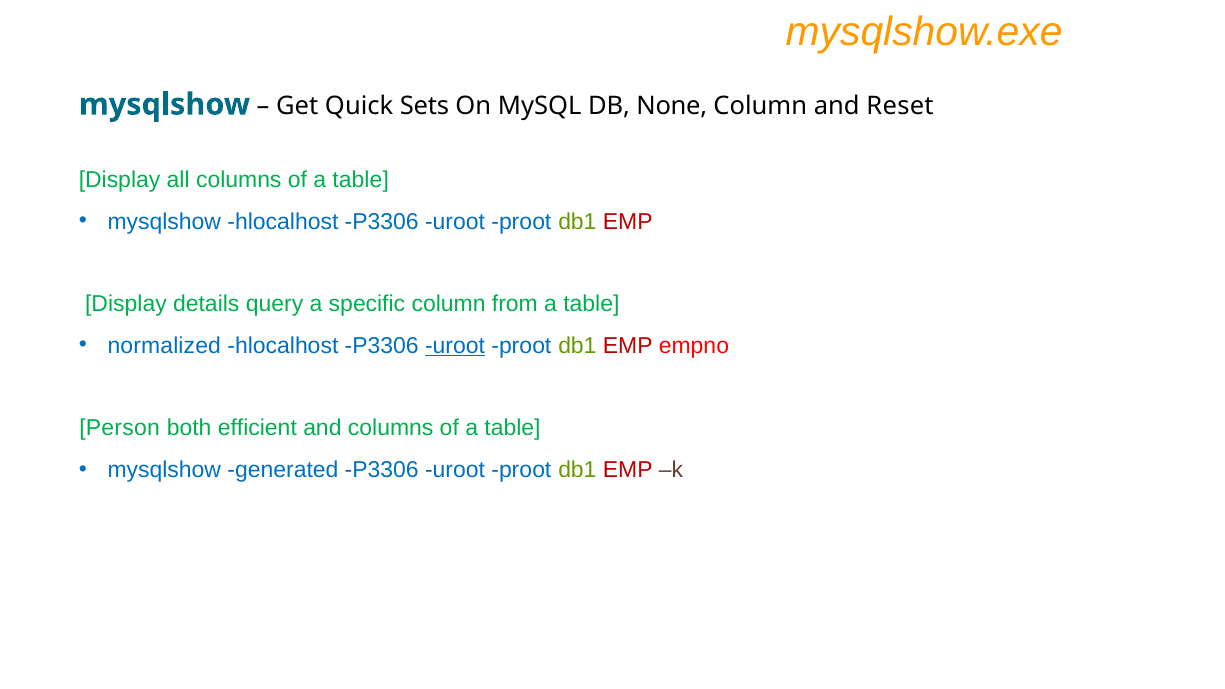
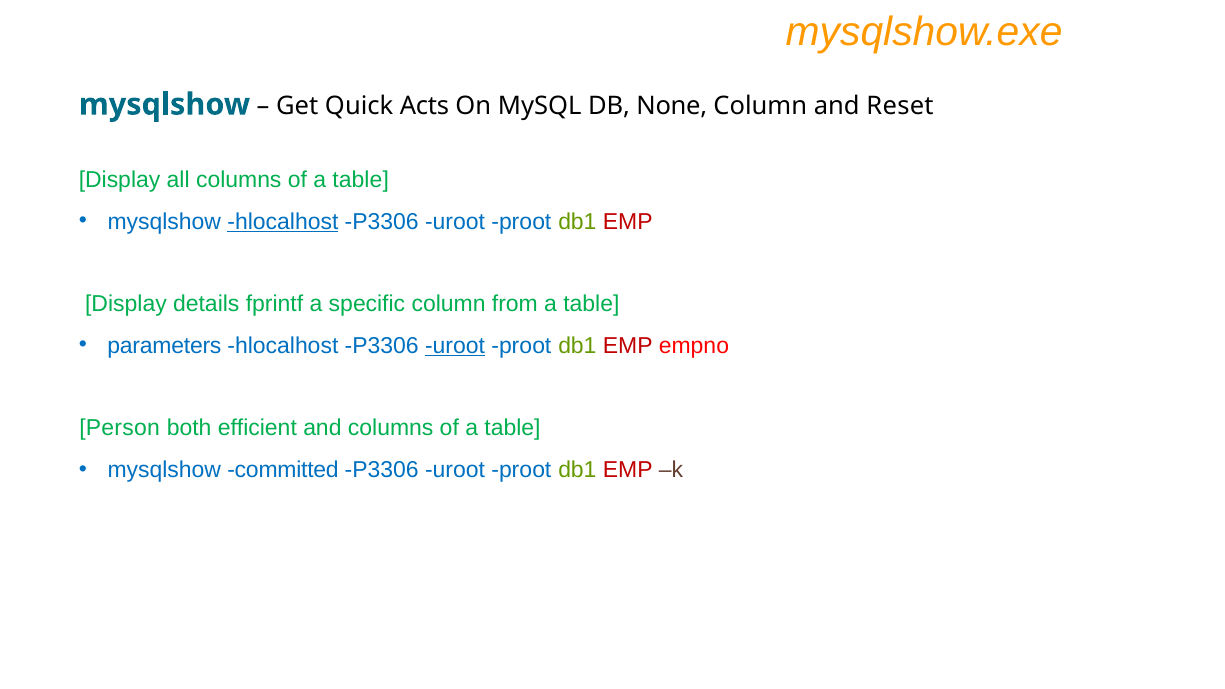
Sets: Sets -> Acts
hlocalhost at (283, 222) underline: none -> present
query: query -> fprintf
normalized: normalized -> parameters
generated: generated -> committed
